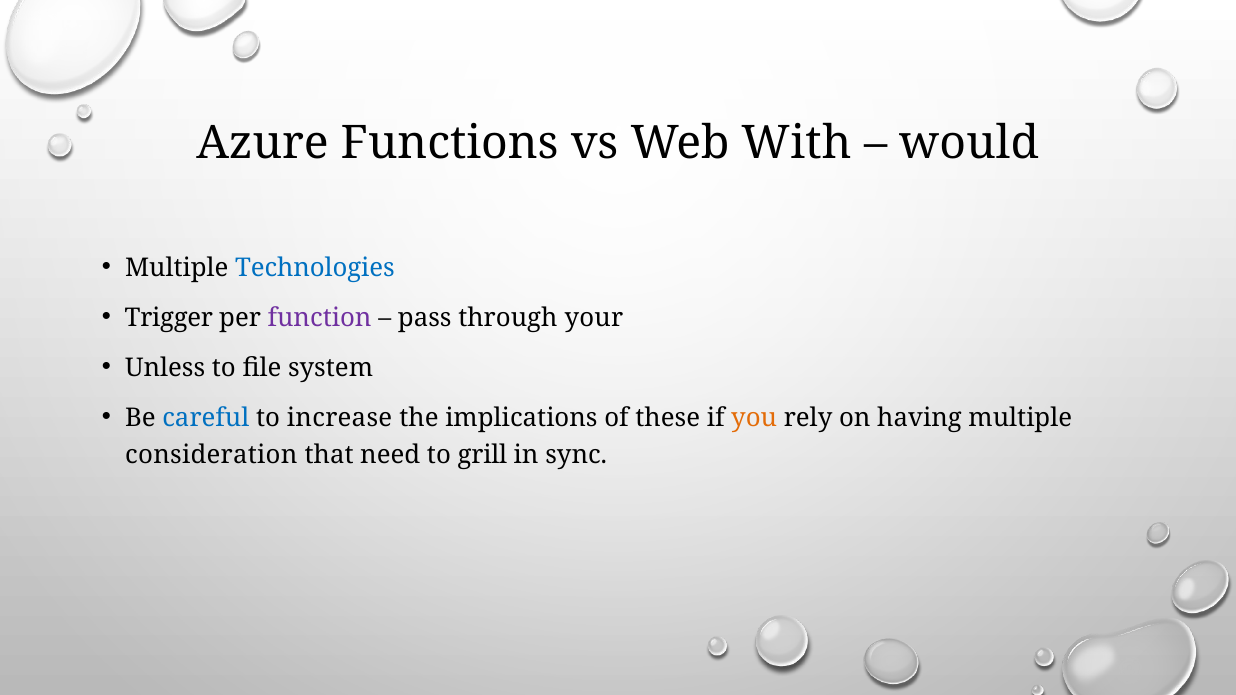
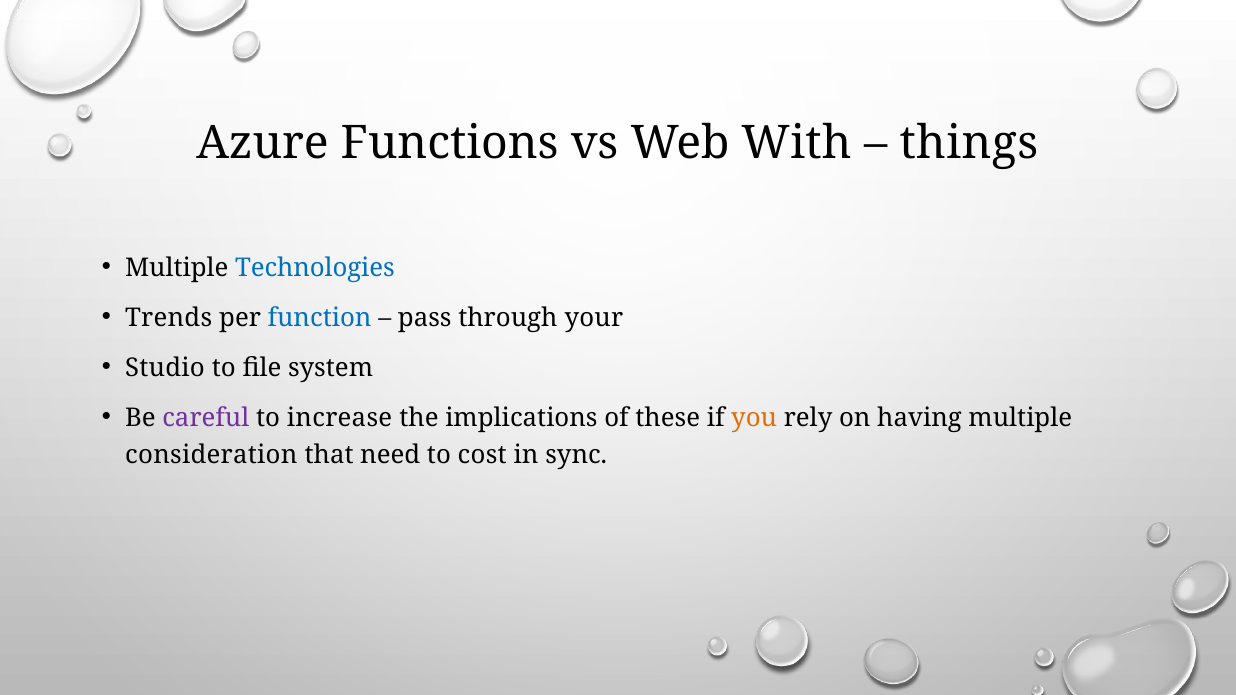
would: would -> things
Trigger: Trigger -> Trends
function colour: purple -> blue
Unless: Unless -> Studio
careful colour: blue -> purple
grill: grill -> cost
